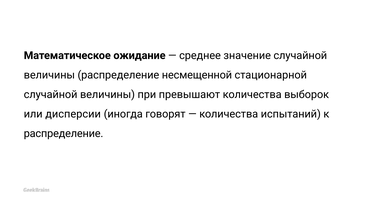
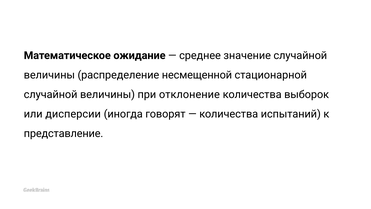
превышают: превышают -> отклонение
распределение at (64, 133): распределение -> представление
